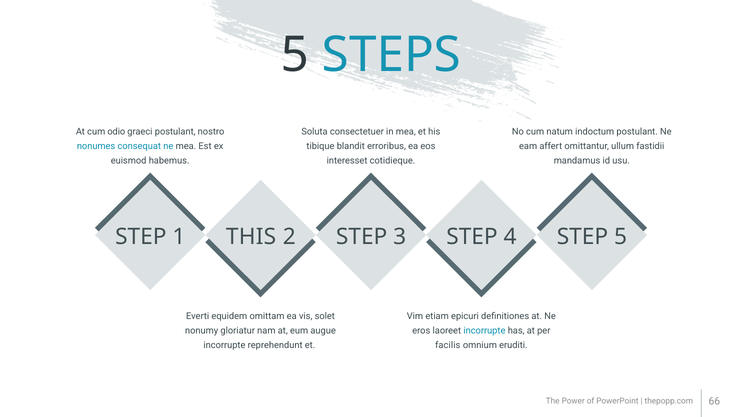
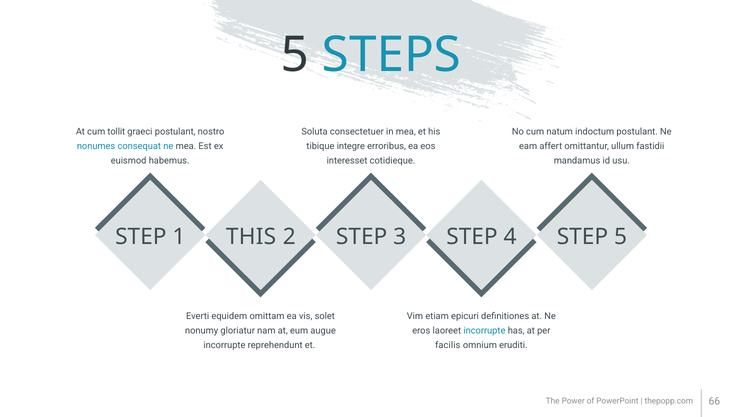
odio: odio -> tollit
blandit: blandit -> integre
